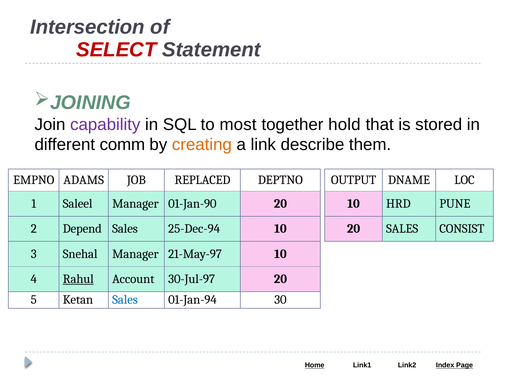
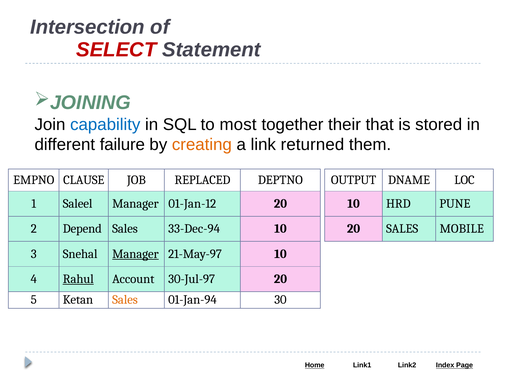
capability colour: purple -> blue
hold: hold -> their
comm: comm -> failure
describe: describe -> returned
ADAMS: ADAMS -> CLAUSE
01-Jan-90: 01-Jan-90 -> 01-Jan-12
25-Dec-94: 25-Dec-94 -> 33-Dec-94
CONSIST: CONSIST -> MOBILE
Manager at (135, 254) underline: none -> present
Sales at (125, 299) colour: blue -> orange
